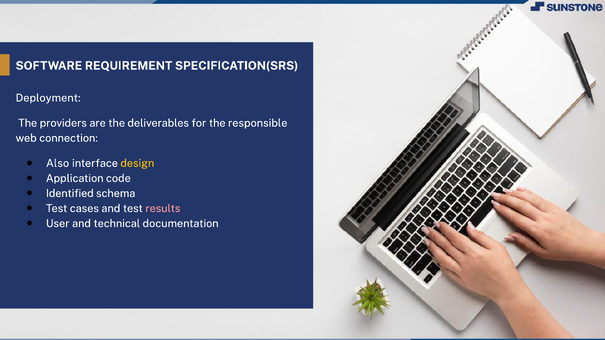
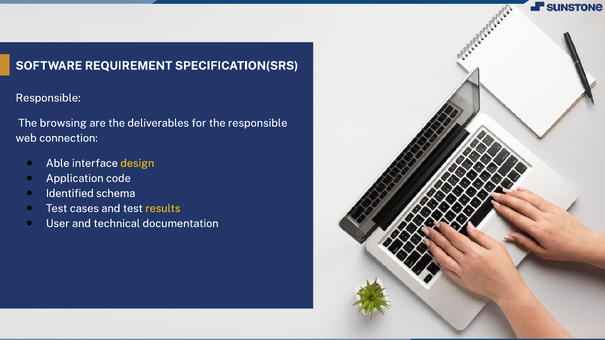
Deployment at (48, 98): Deployment -> Responsible
providers: providers -> browsing
Also: Also -> Able
results colour: pink -> yellow
